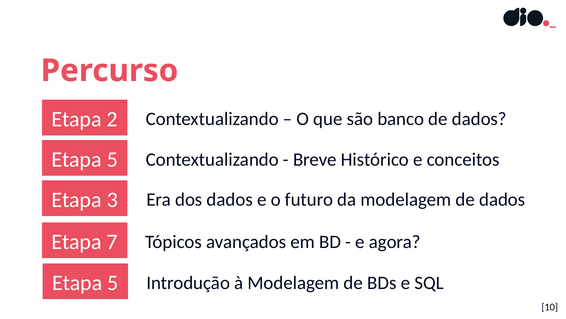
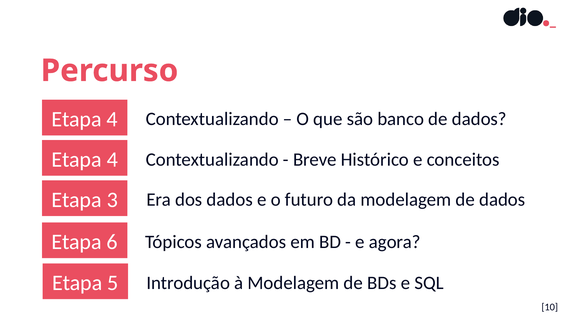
2 at (112, 119): 2 -> 4
5 at (112, 159): 5 -> 4
7: 7 -> 6
